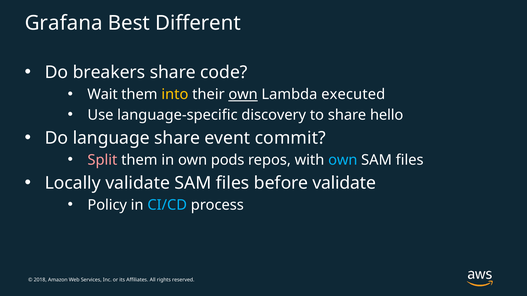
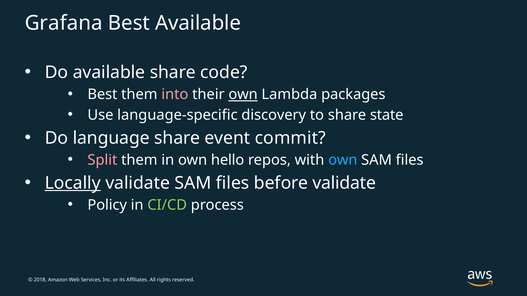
Best Different: Different -> Available
Do breakers: breakers -> available
Wait at (102, 95): Wait -> Best
into colour: yellow -> pink
executed: executed -> packages
hello: hello -> state
pods: pods -> hello
Locally underline: none -> present
CI/CD colour: light blue -> light green
